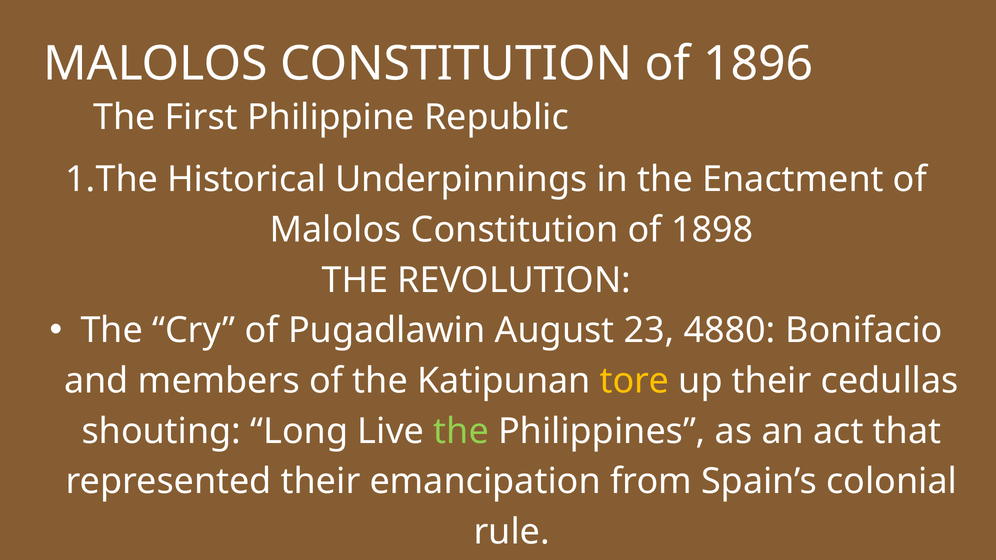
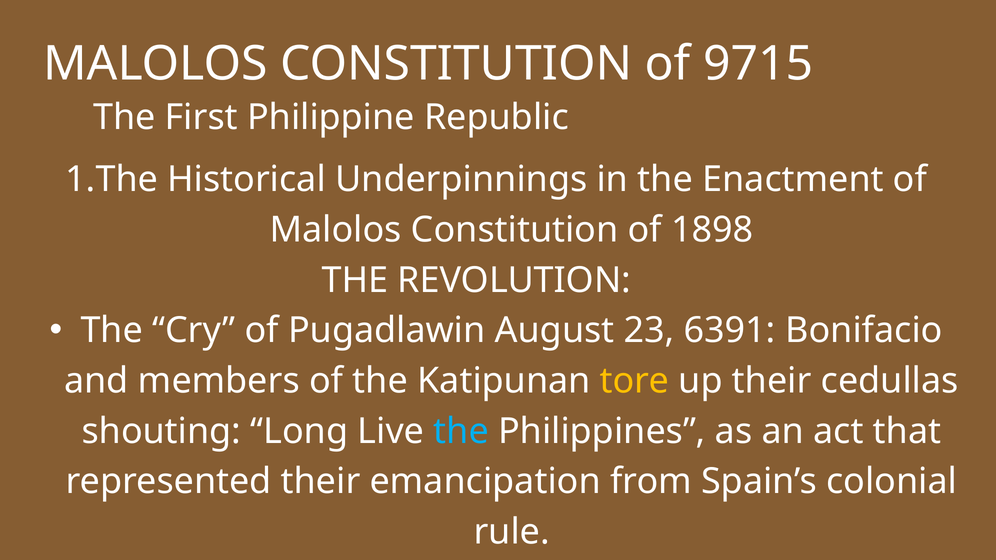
1896: 1896 -> 9715
4880: 4880 -> 6391
the at (461, 431) colour: light green -> light blue
